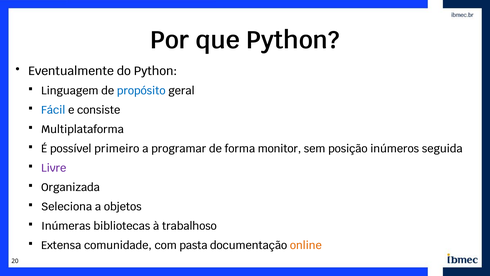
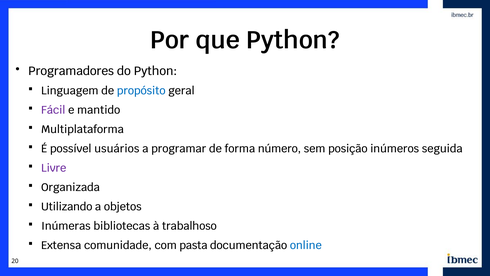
Eventualmente: Eventualmente -> Programadores
Fácil colour: blue -> purple
consiste: consiste -> mantido
primeiro: primeiro -> usuários
monitor: monitor -> número
Seleciona: Seleciona -> Utilizando
online colour: orange -> blue
